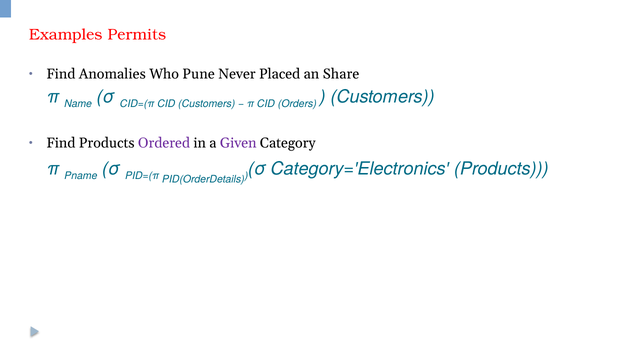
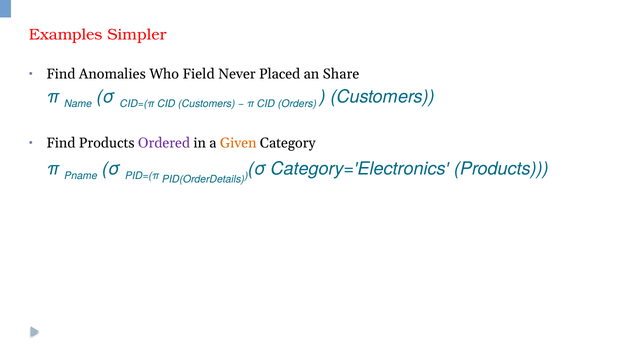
Permits: Permits -> Simpler
Pune: Pune -> Field
Given colour: purple -> orange
